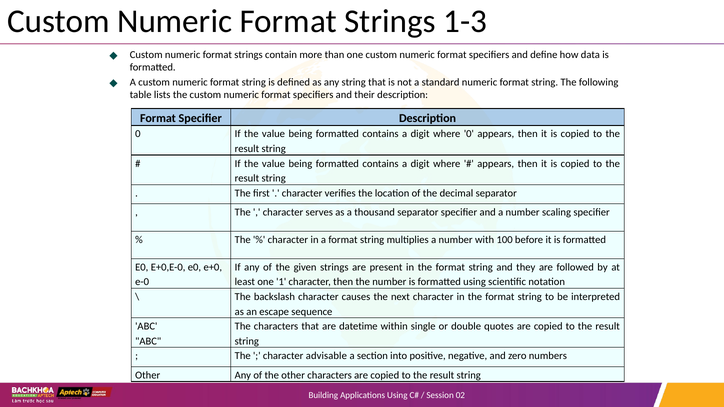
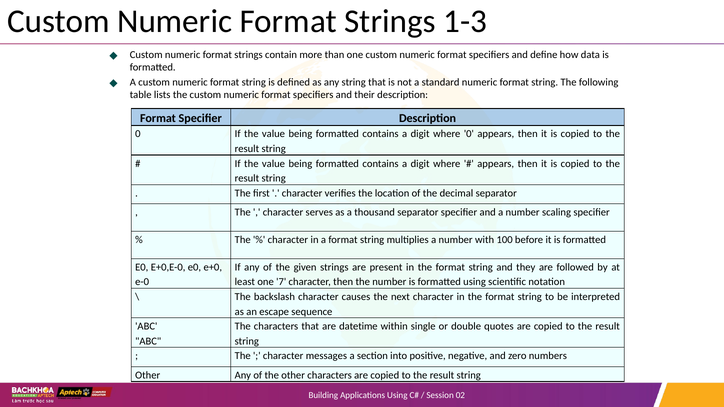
1: 1 -> 7
advisable: advisable -> messages
